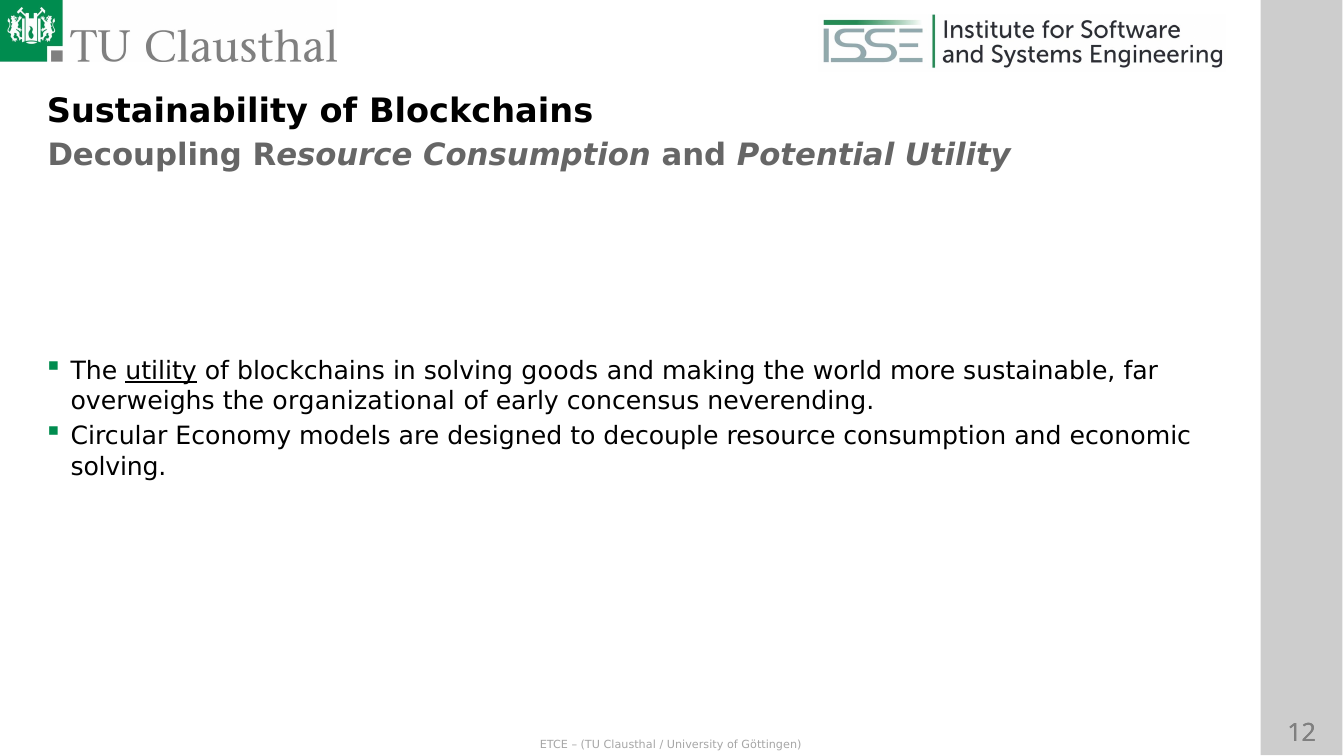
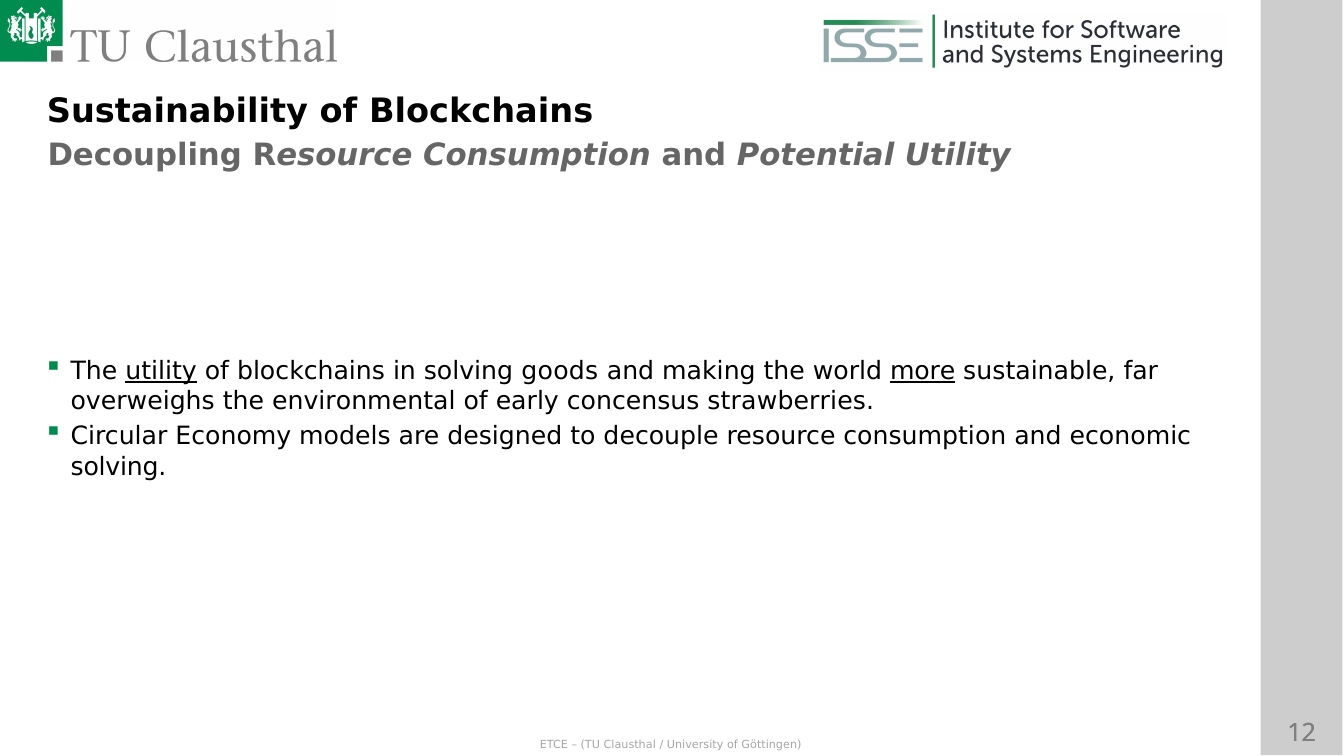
more underline: none -> present
organizational: organizational -> environmental
neverending: neverending -> strawberries
